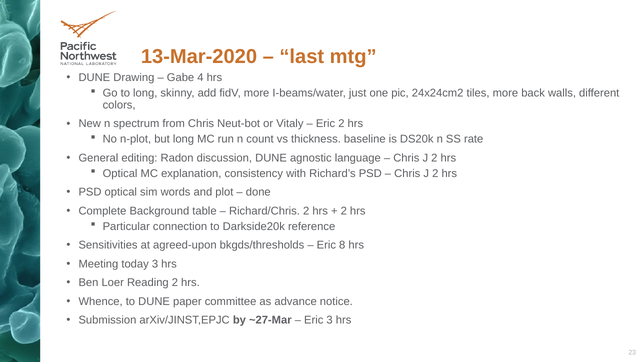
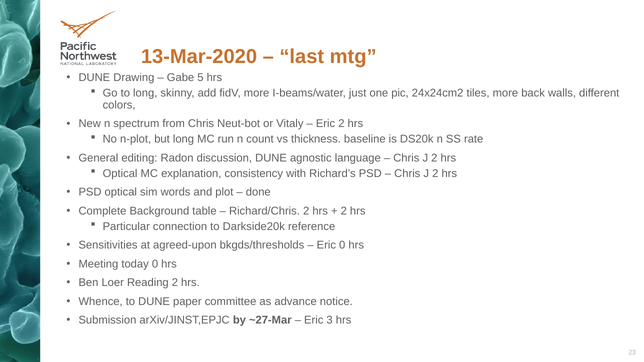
4: 4 -> 5
Eric 8: 8 -> 0
today 3: 3 -> 0
